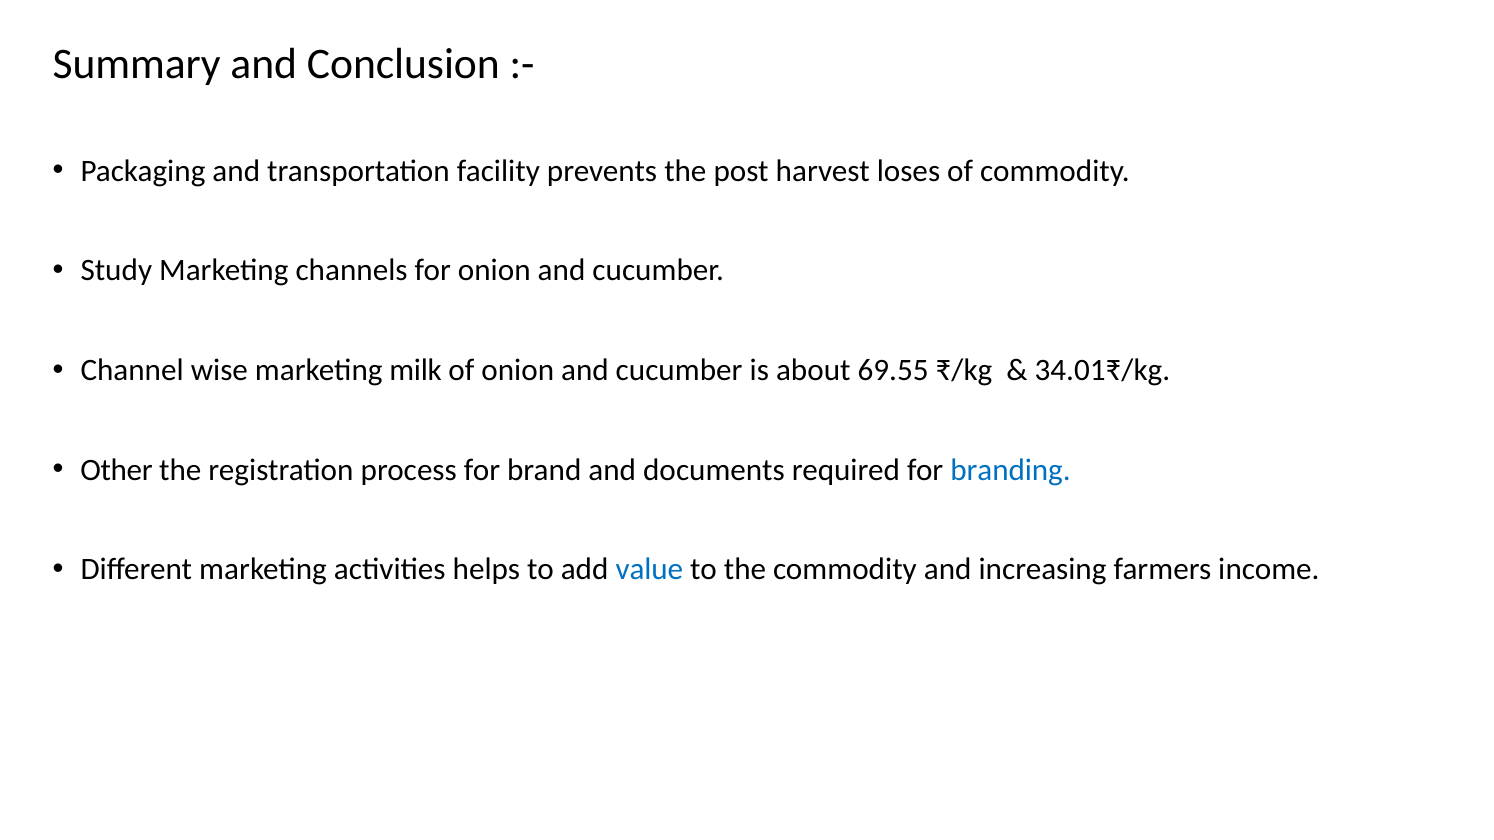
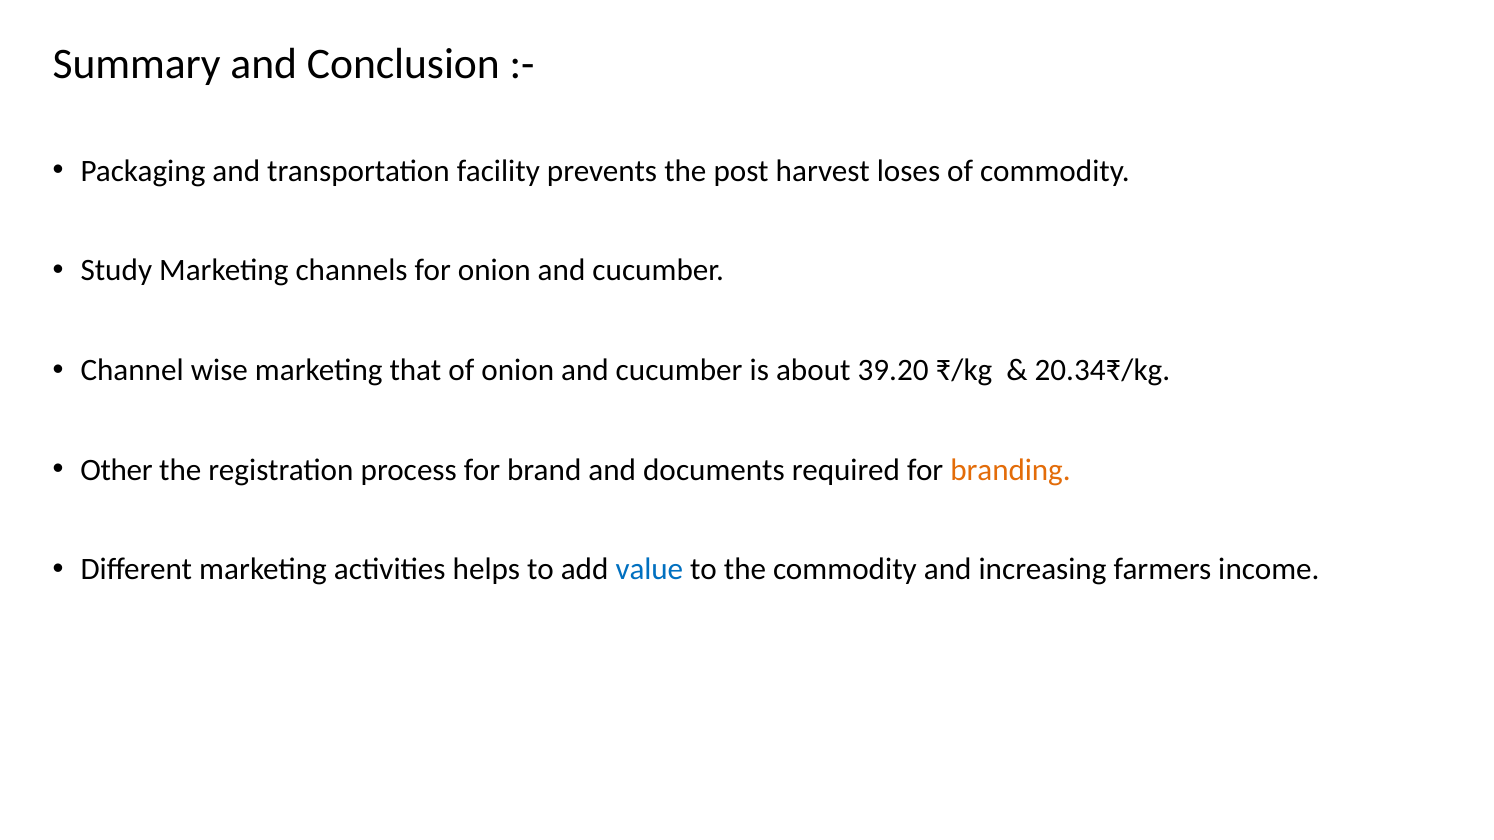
milk: milk -> that
69.55: 69.55 -> 39.20
34.01₹/kg: 34.01₹/kg -> 20.34₹/kg
branding colour: blue -> orange
